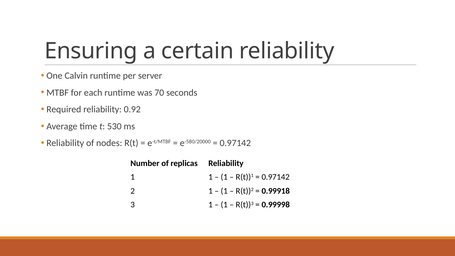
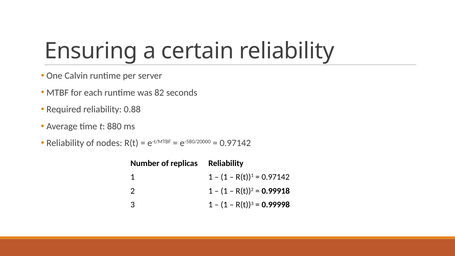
70: 70 -> 82
0.92: 0.92 -> 0.88
530: 530 -> 880
